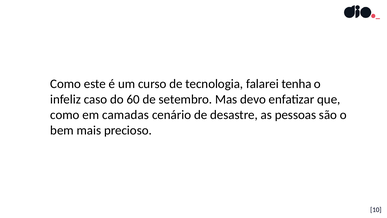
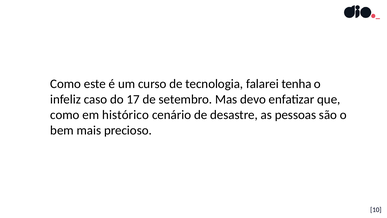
60: 60 -> 17
camadas: camadas -> histórico
